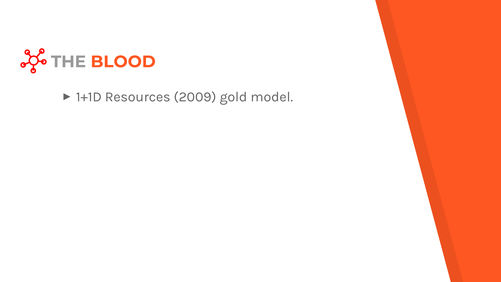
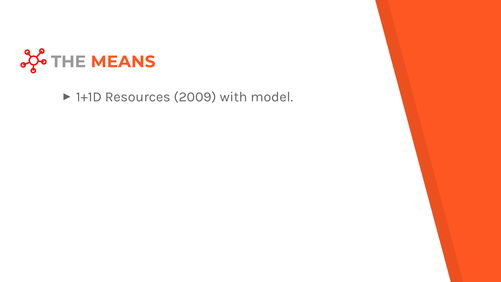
BLOOD: BLOOD -> MEANS
gold: gold -> with
